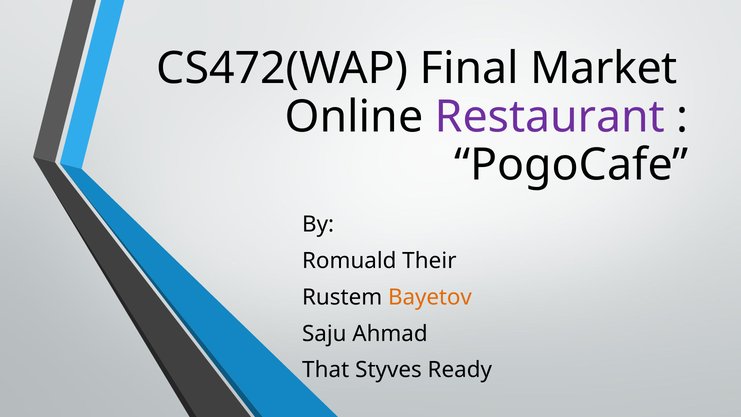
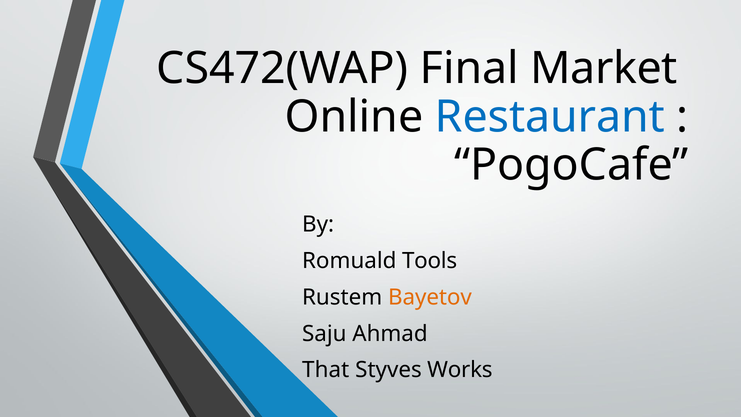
Restaurant colour: purple -> blue
Their: Their -> Tools
Ready: Ready -> Works
